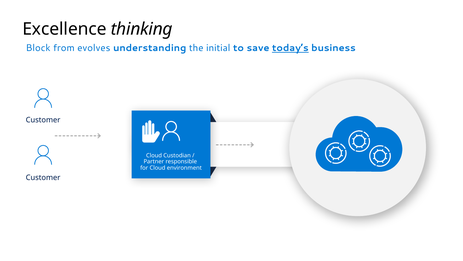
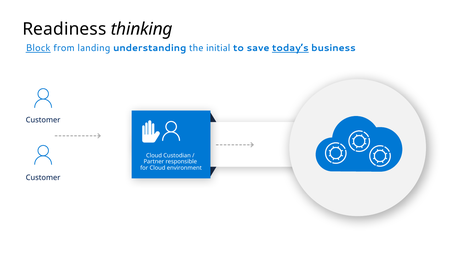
Excellence: Excellence -> Readiness
Block underline: none -> present
evolves: evolves -> landing
